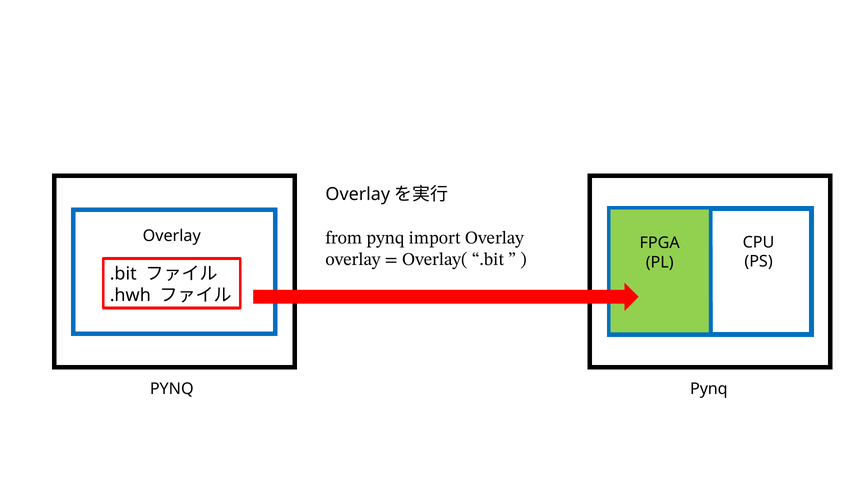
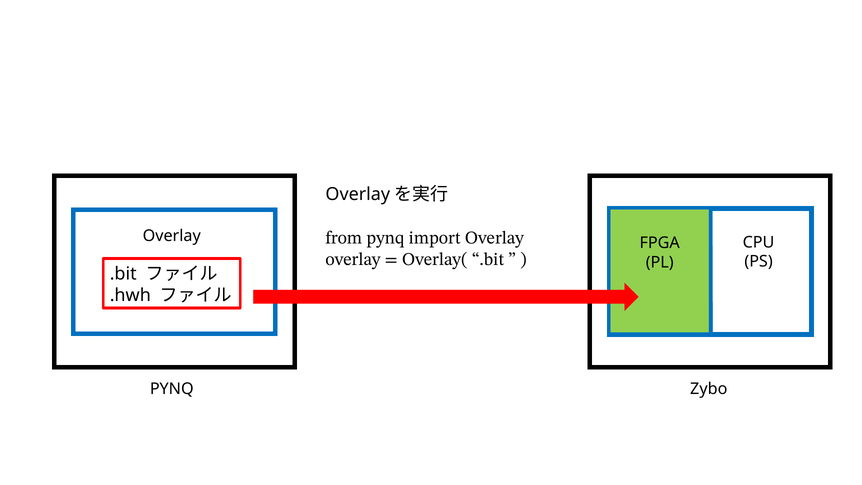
PYNQ Pynq: Pynq -> Zybo
